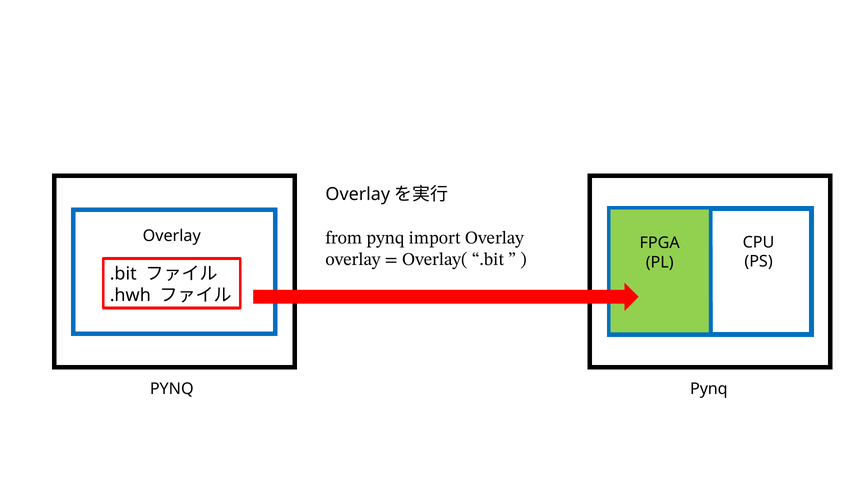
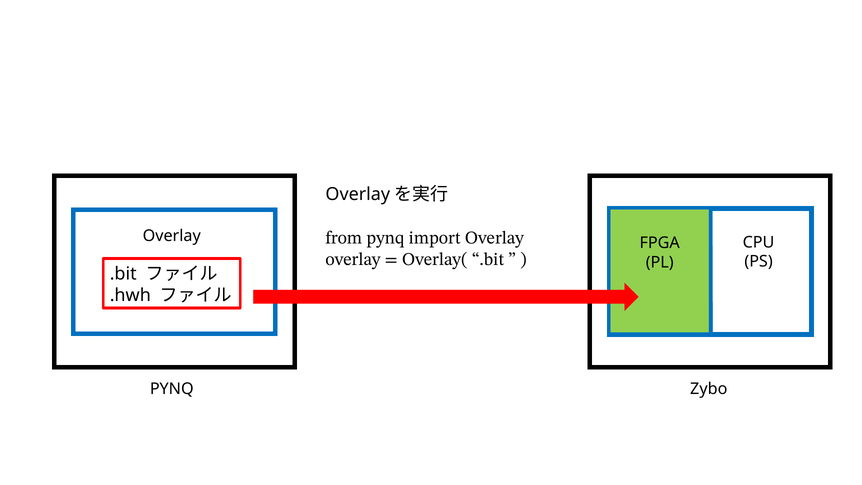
PYNQ Pynq: Pynq -> Zybo
